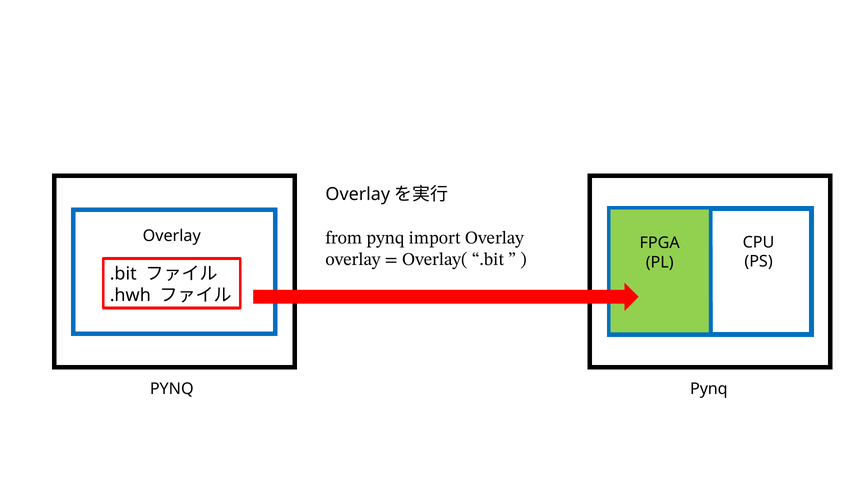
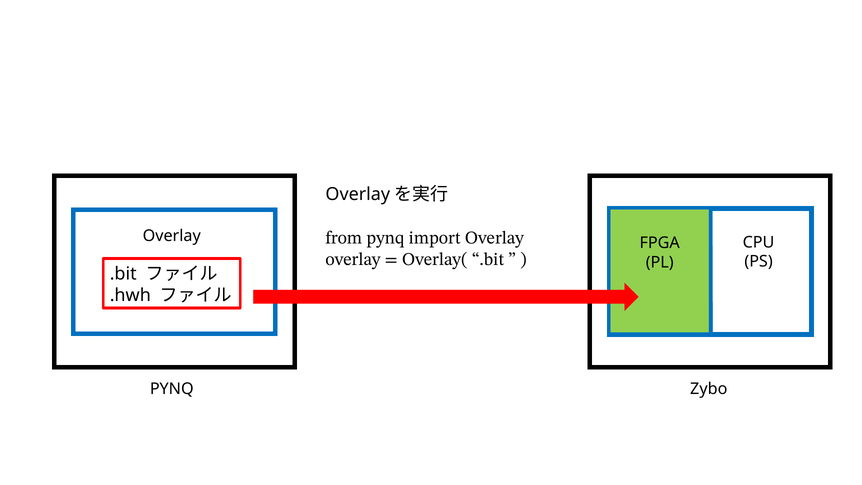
PYNQ Pynq: Pynq -> Zybo
